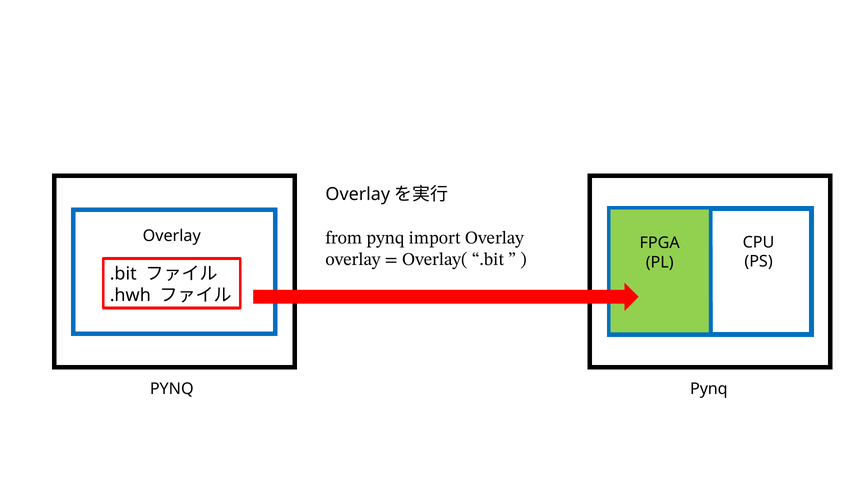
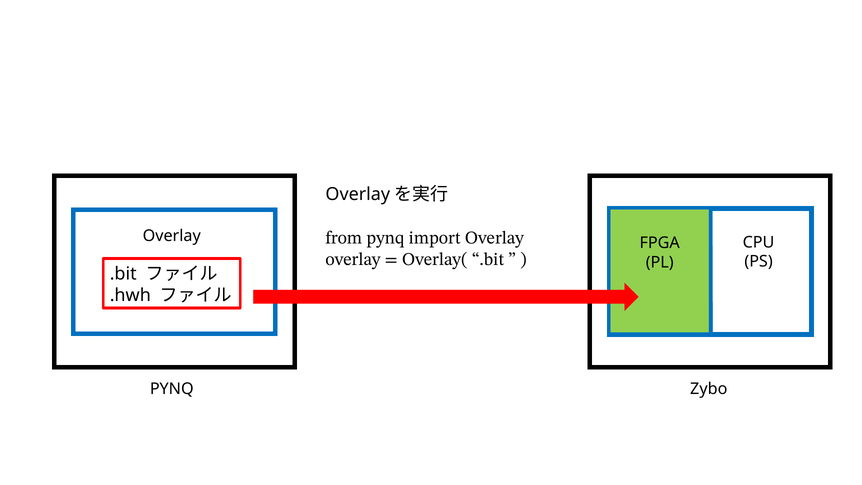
PYNQ Pynq: Pynq -> Zybo
